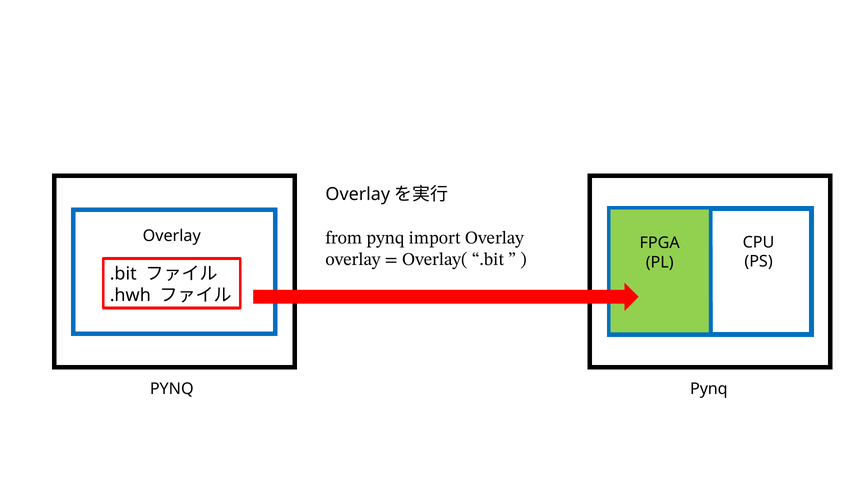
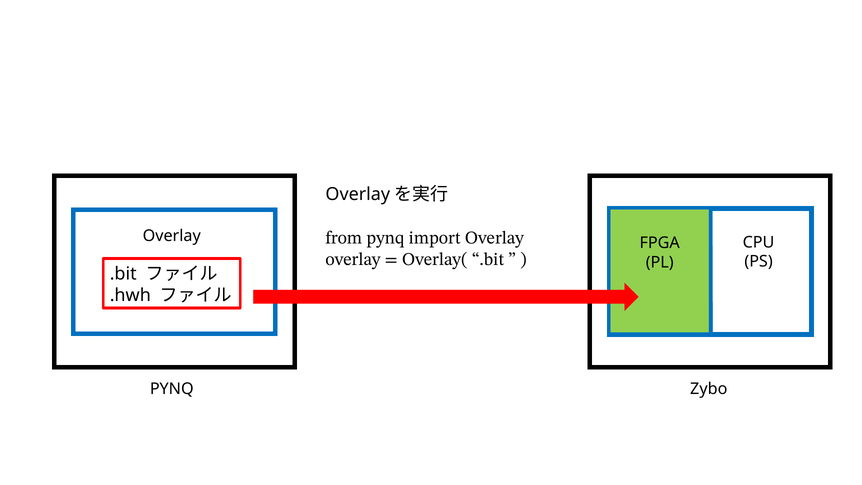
PYNQ Pynq: Pynq -> Zybo
